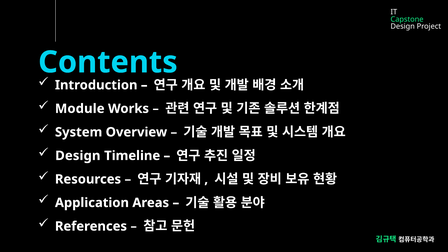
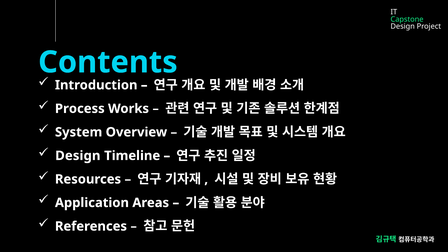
Module: Module -> Process
